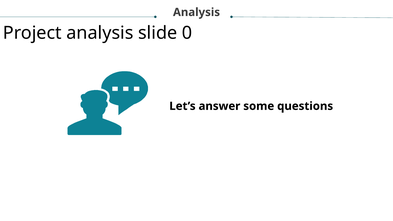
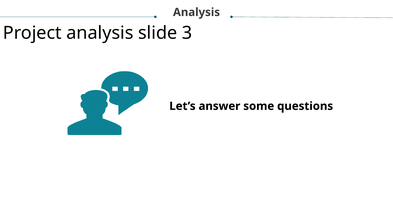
0: 0 -> 3
